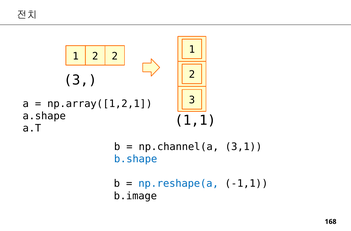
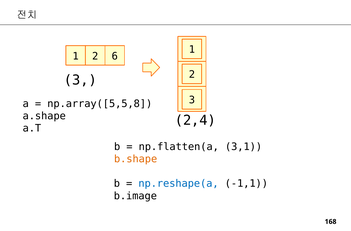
2 2: 2 -> 6
np.array([1,2,1: np.array([1,2,1 -> np.array([5,5,8
1,1: 1,1 -> 2,4
np.channel(a: np.channel(a -> np.flatten(a
b.shape colour: blue -> orange
